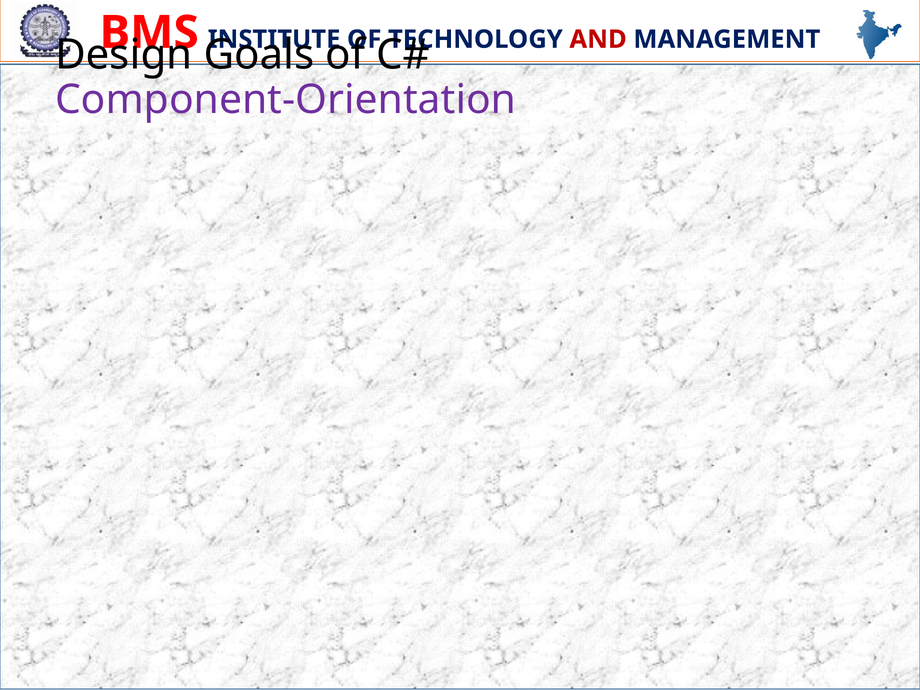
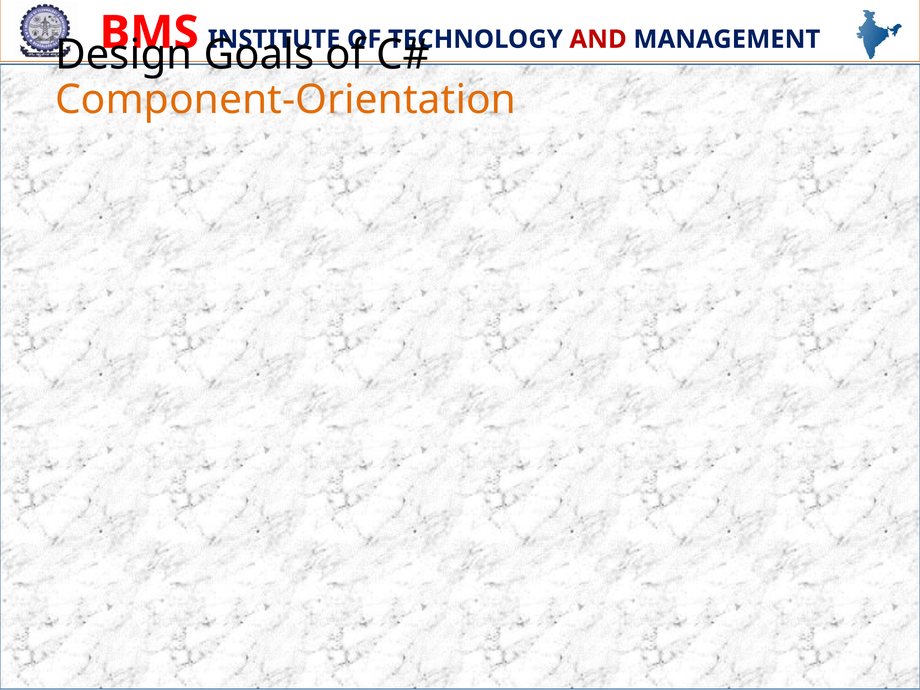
Component-Orientation colour: purple -> orange
